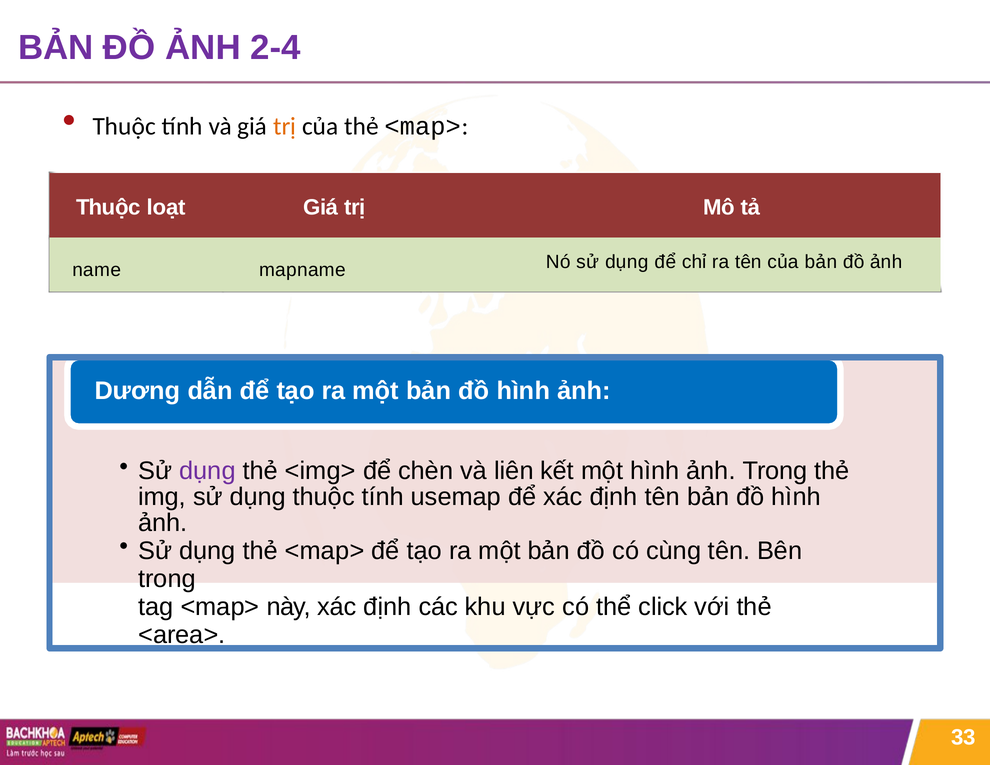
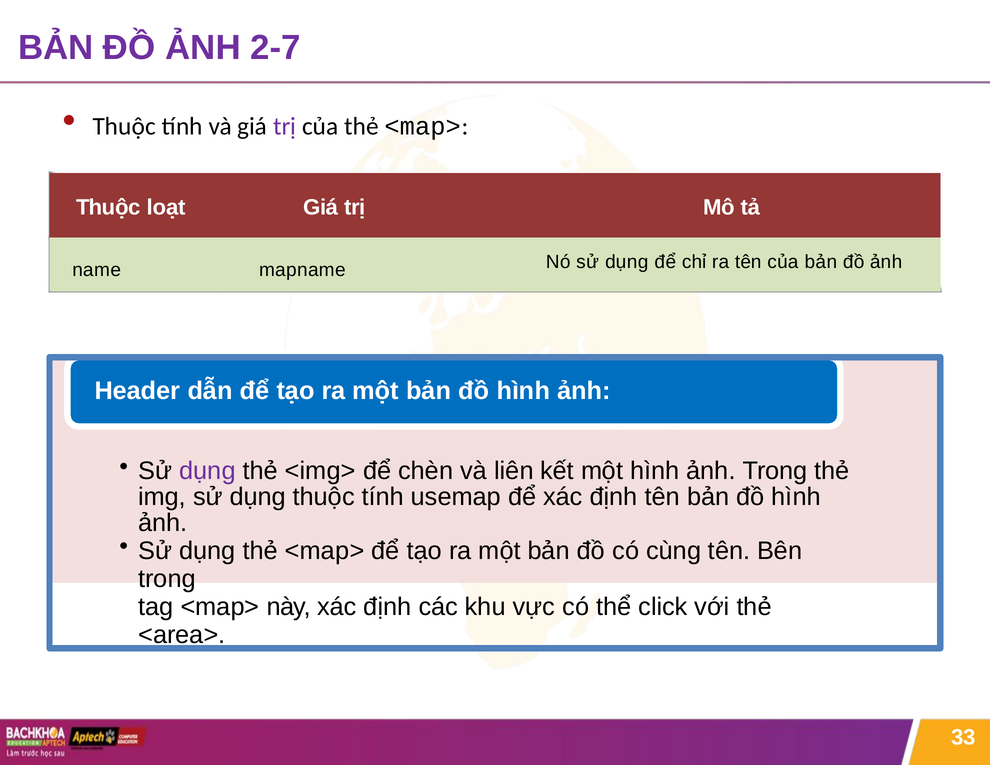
2-4: 2-4 -> 2-7
trị at (285, 127) colour: orange -> purple
Dương: Dương -> Header
